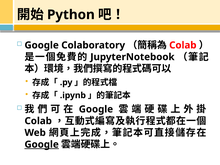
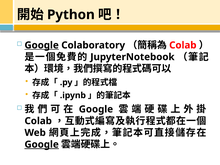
Google at (42, 45) underline: none -> present
